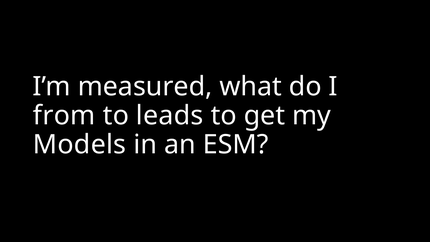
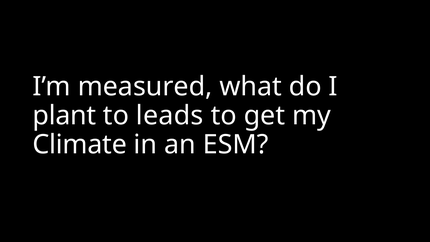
from: from -> plant
Models: Models -> Climate
